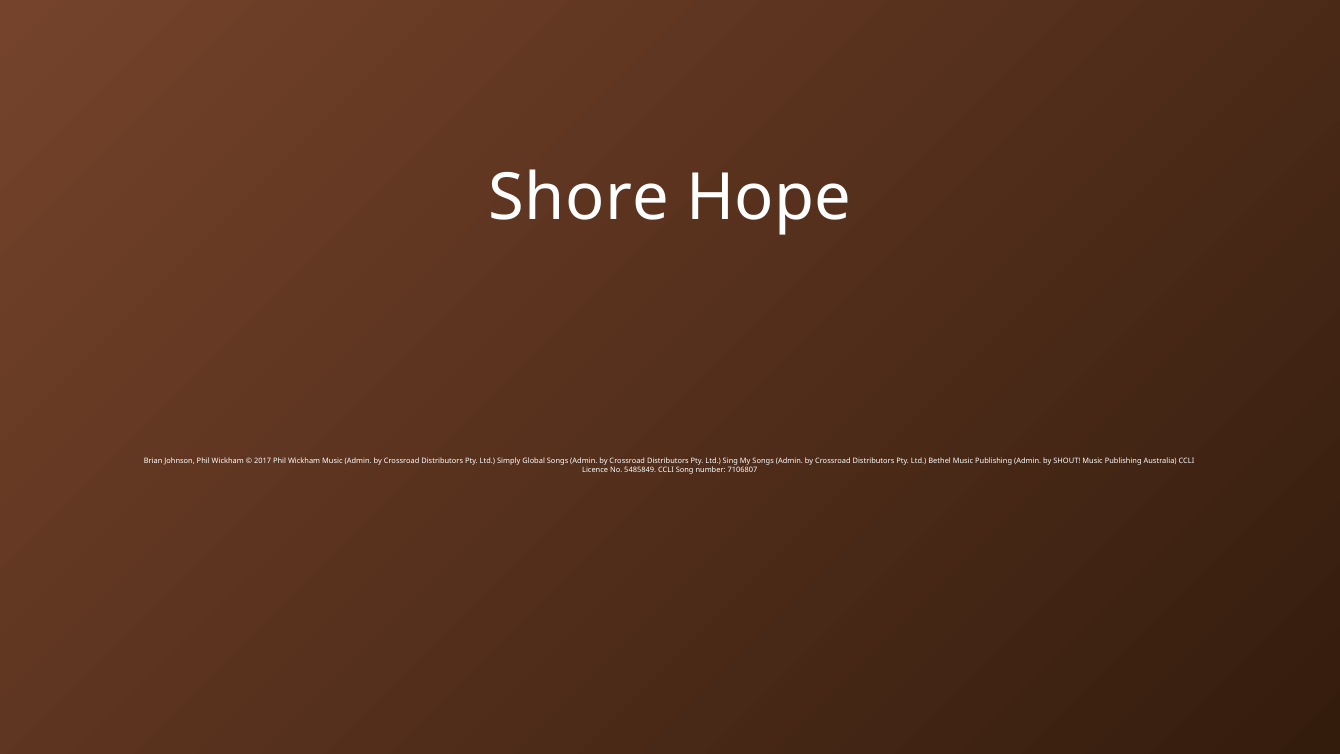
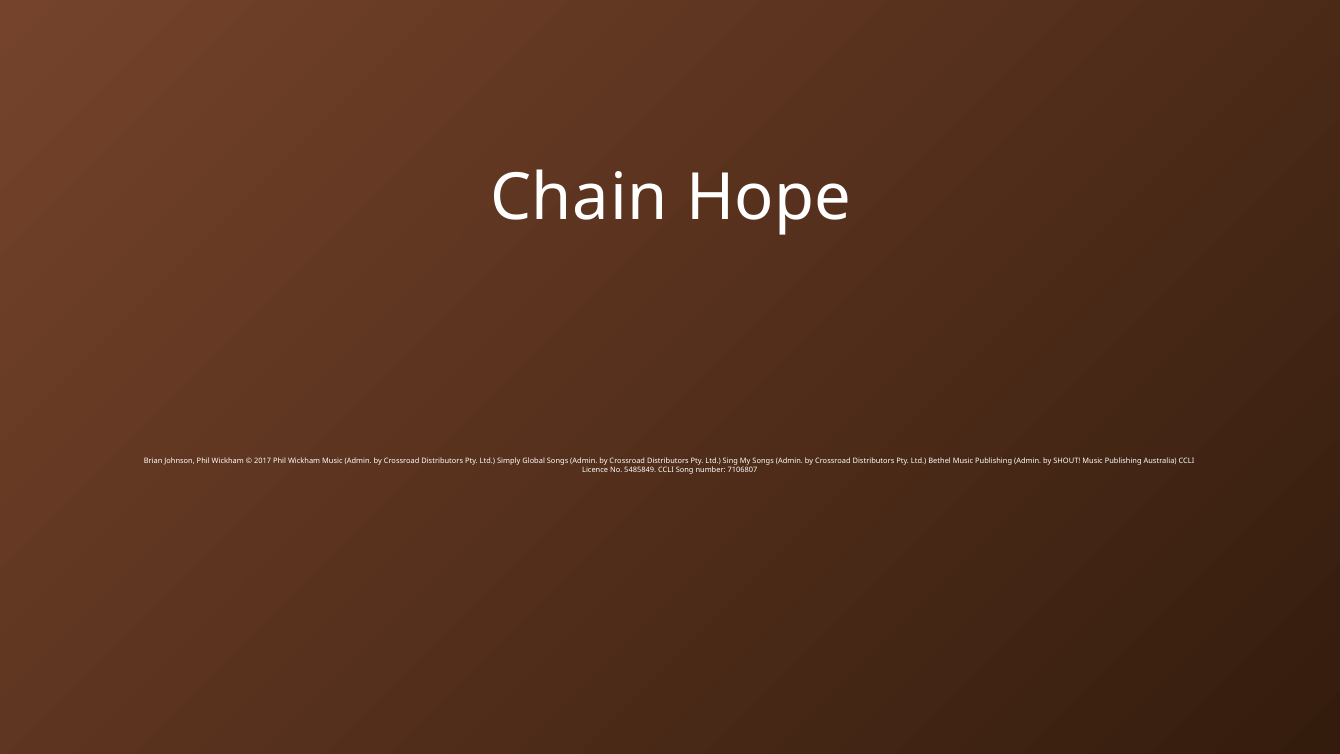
Shore: Shore -> Chain
